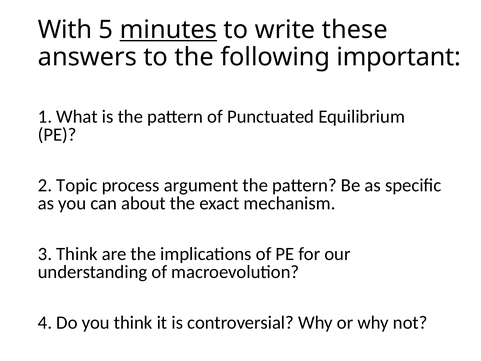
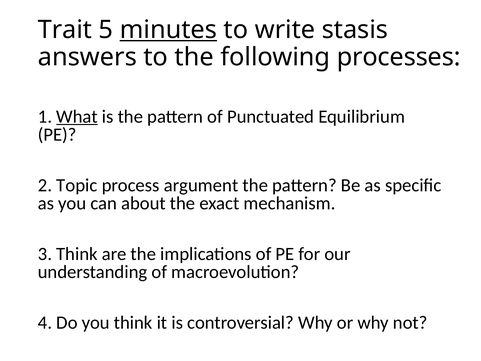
With: With -> Trait
these: these -> stasis
important: important -> processes
What underline: none -> present
